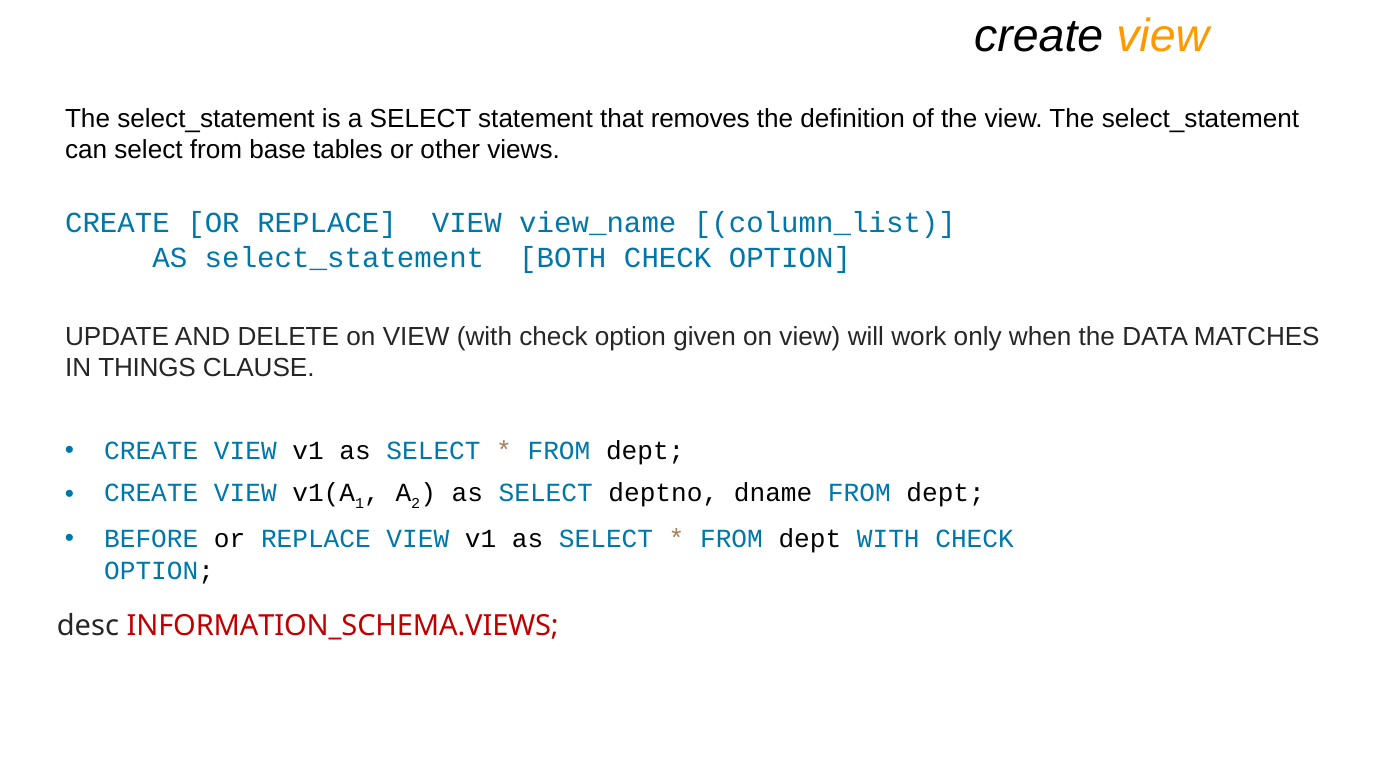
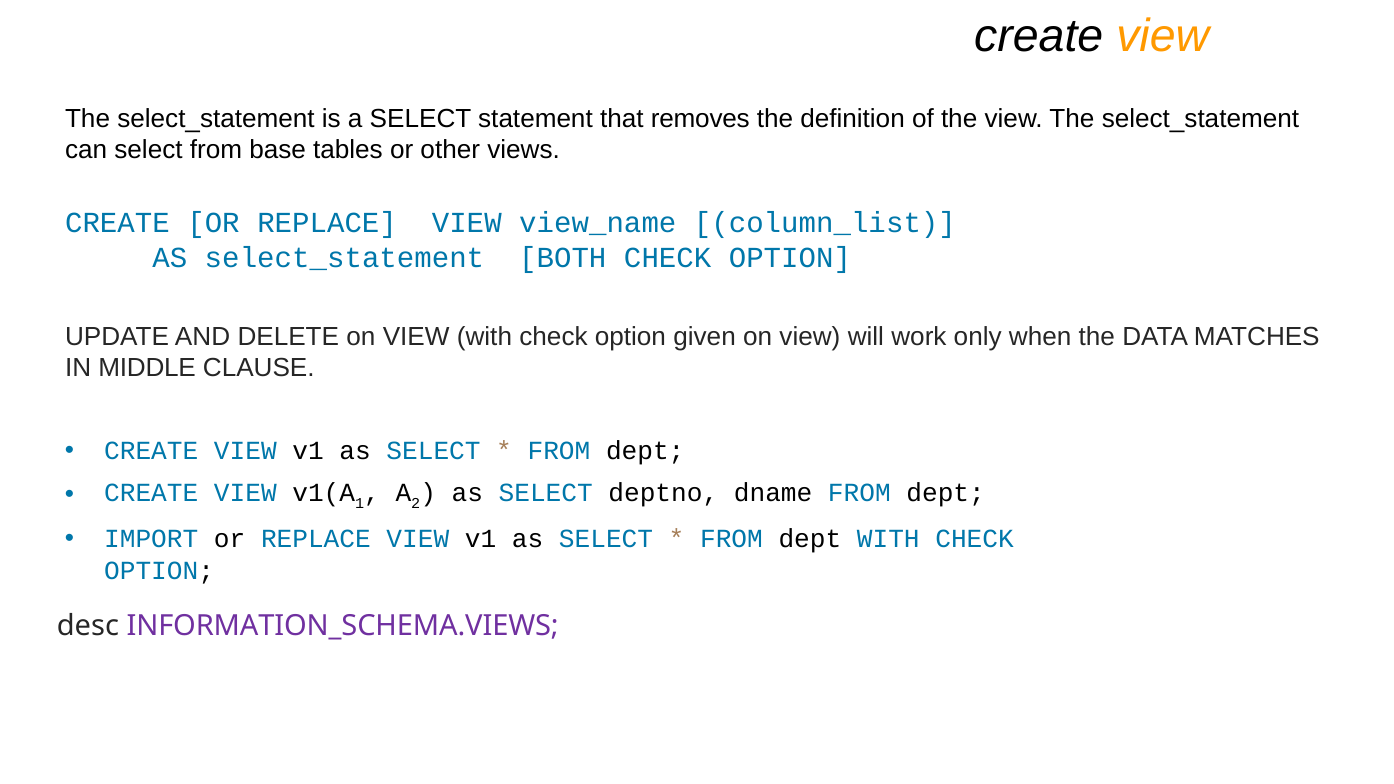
THINGS: THINGS -> MIDDLE
BEFORE: BEFORE -> IMPORT
INFORMATION_SCHEMA.VIEWS colour: red -> purple
